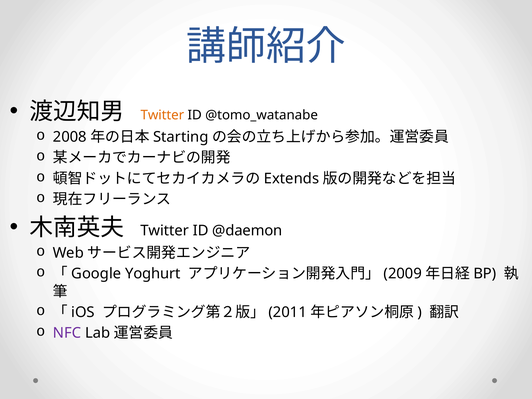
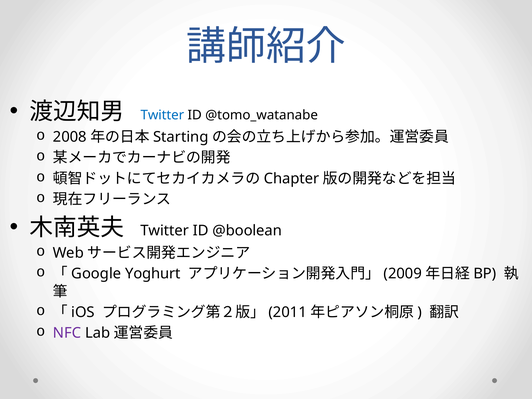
Twitter at (162, 115) colour: orange -> blue
Extends: Extends -> Chapter
@daemon: @daemon -> @boolean
